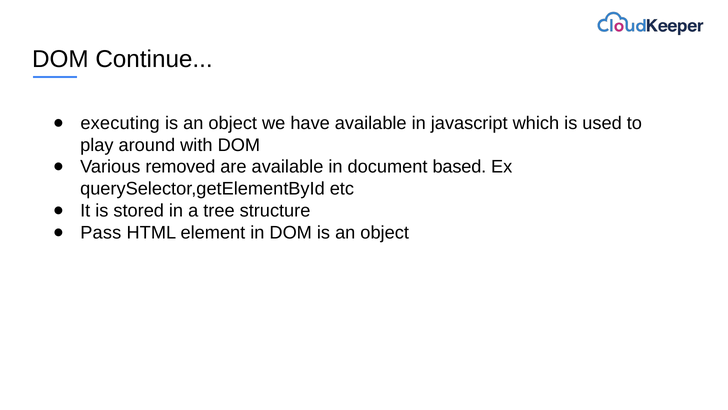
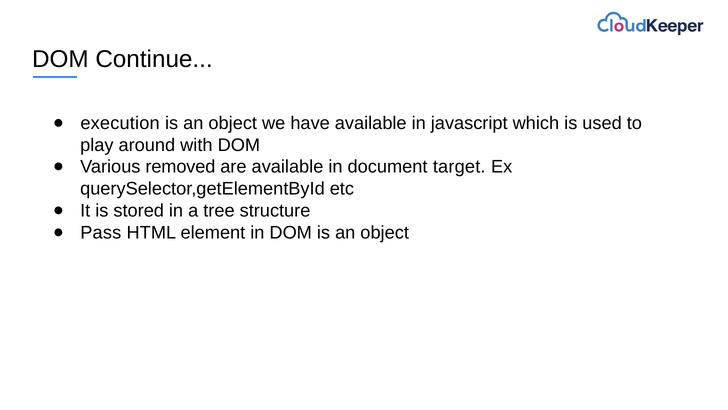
executing: executing -> execution
based: based -> target
